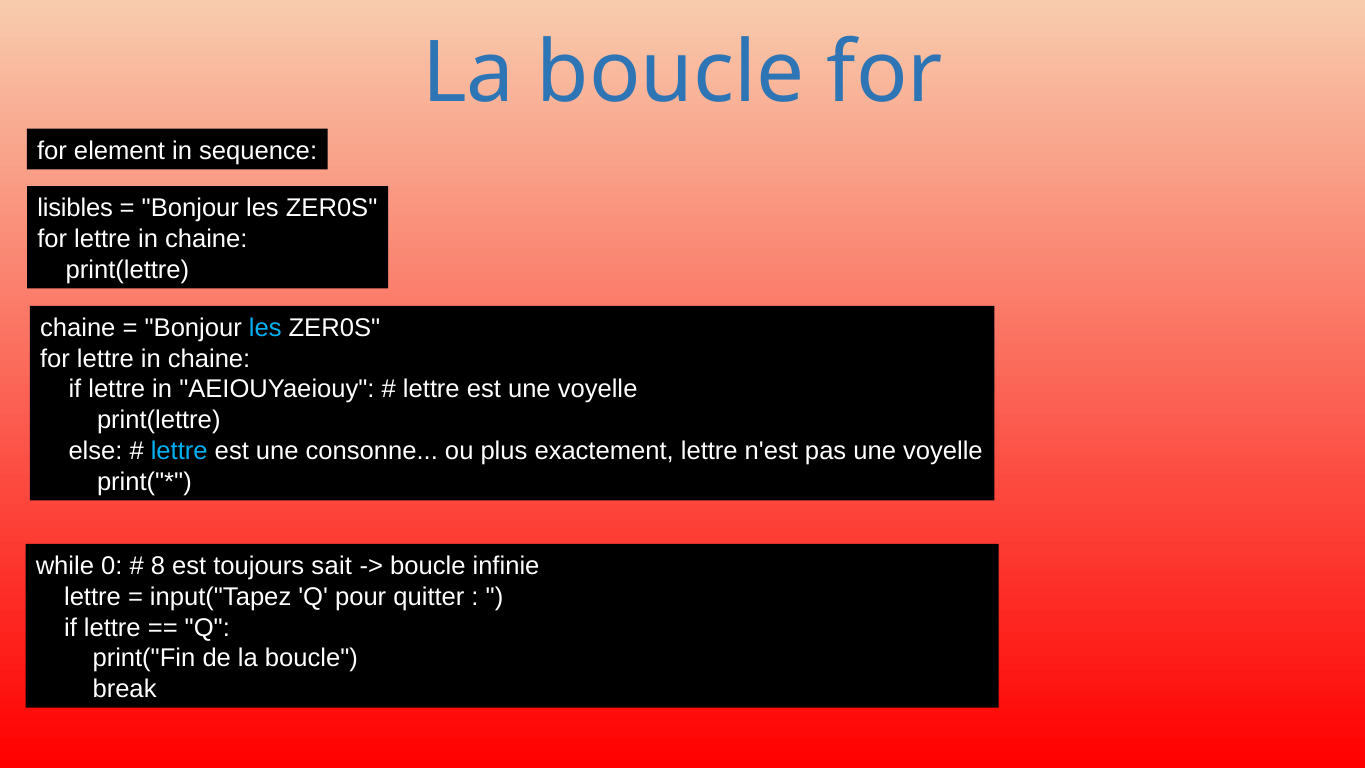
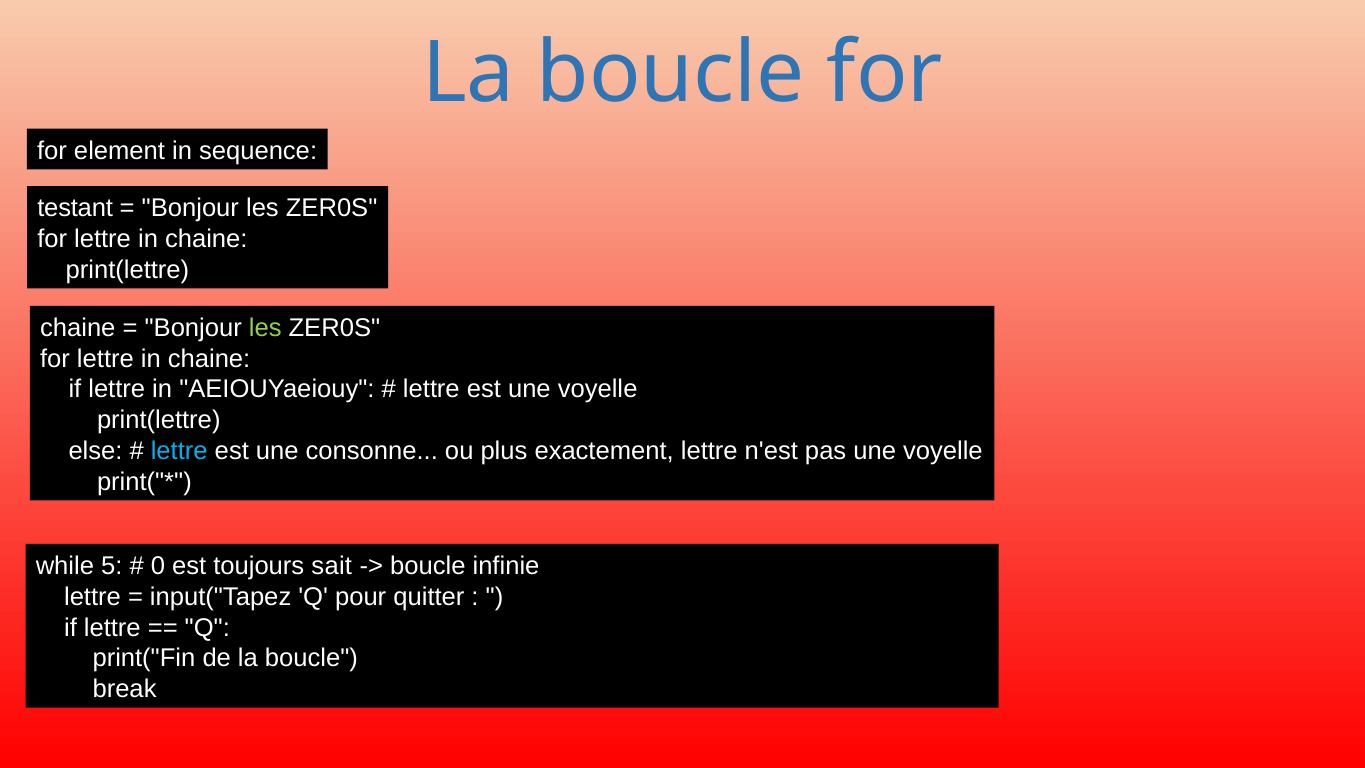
lisibles: lisibles -> testant
les at (265, 328) colour: light blue -> light green
0: 0 -> 5
8: 8 -> 0
